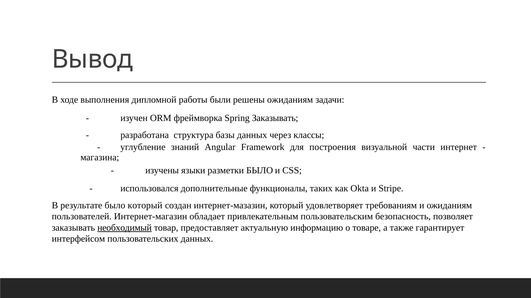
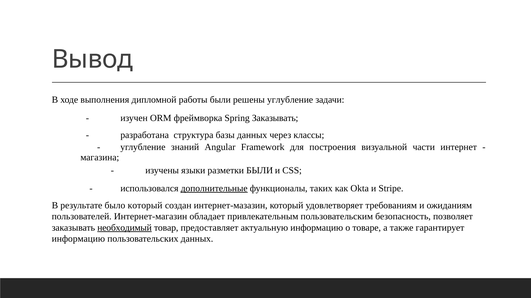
решены ожиданиям: ожиданиям -> углубление
разметки БЫЛО: БЫЛО -> БЫЛИ
дополнительные underline: none -> present
интерфейсом at (78, 239): интерфейсом -> информацию
